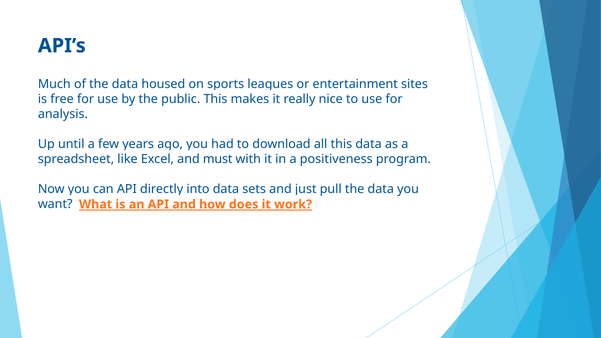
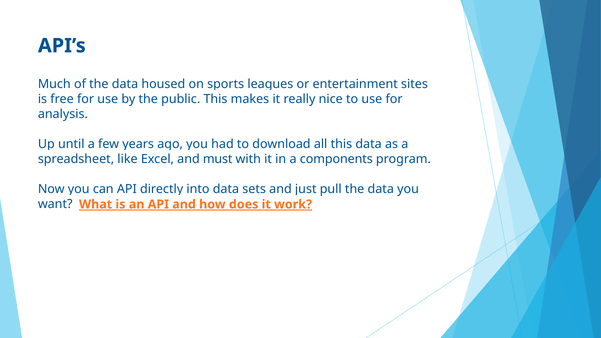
positiveness: positiveness -> components
